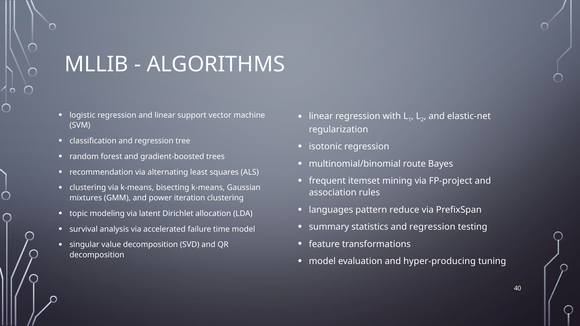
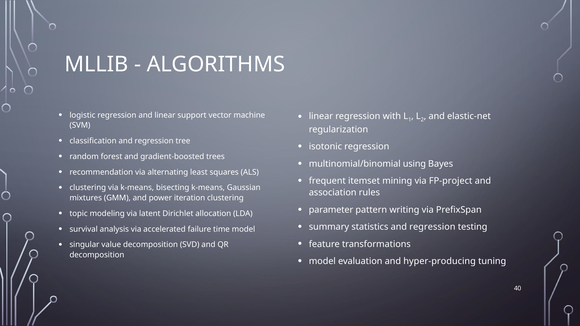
route: route -> using
languages: languages -> parameter
reduce: reduce -> writing
